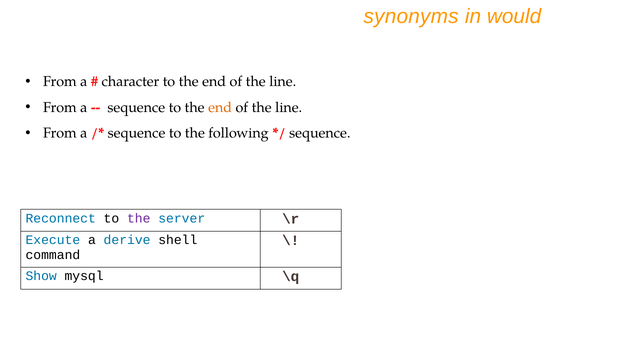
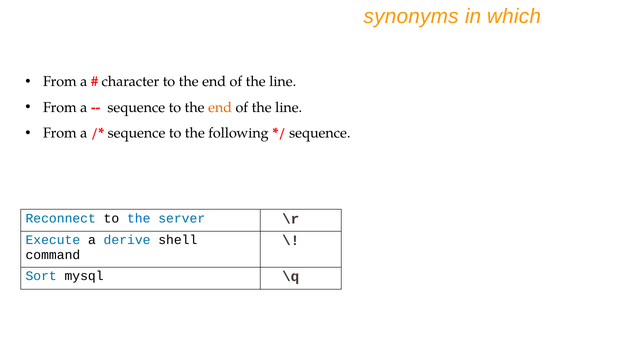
would: would -> which
the at (139, 218) colour: purple -> blue
Show: Show -> Sort
